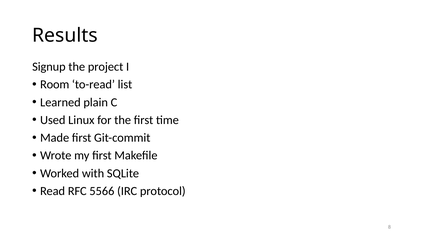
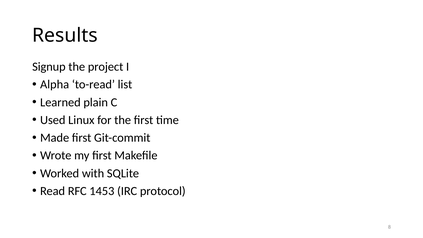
Room: Room -> Alpha
5566: 5566 -> 1453
